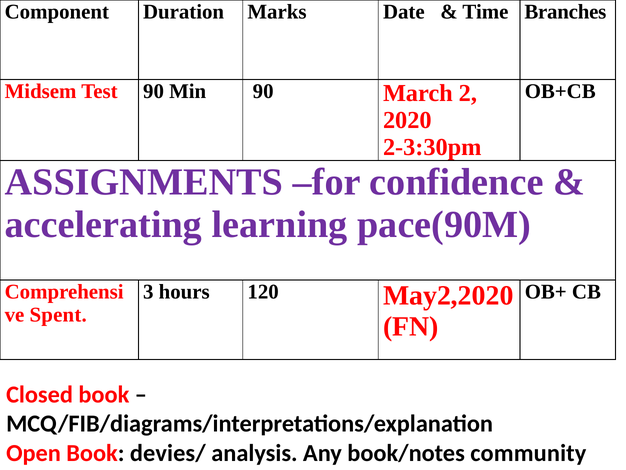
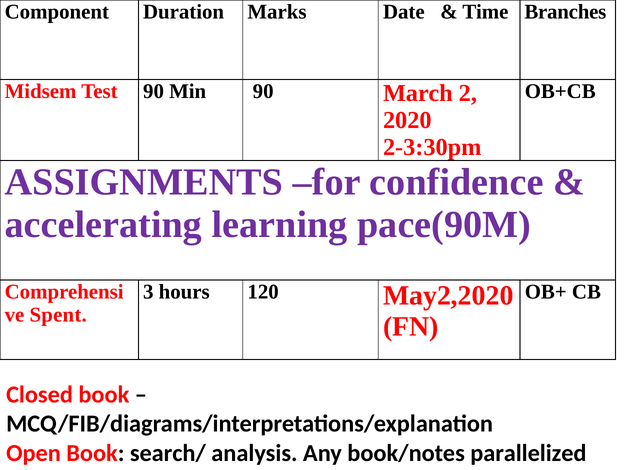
devies/: devies/ -> search/
community: community -> parallelized
